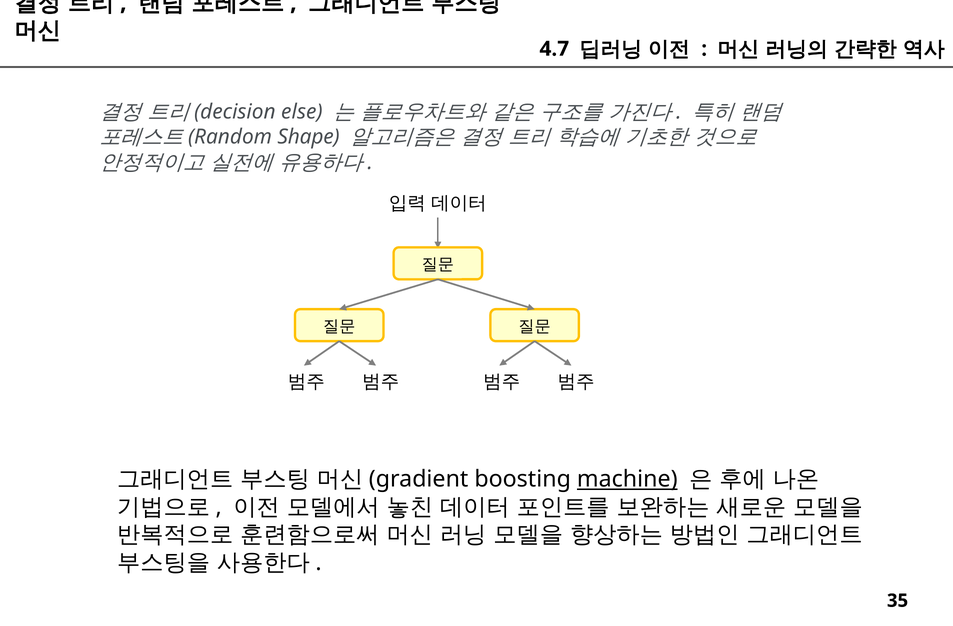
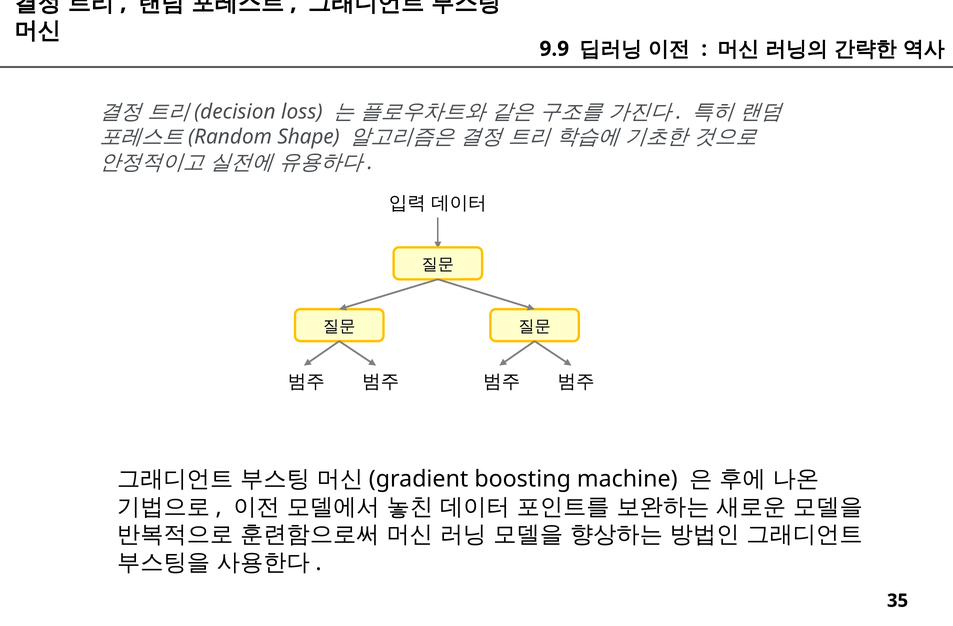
4.7: 4.7 -> 9.9
else: else -> loss
machine underline: present -> none
